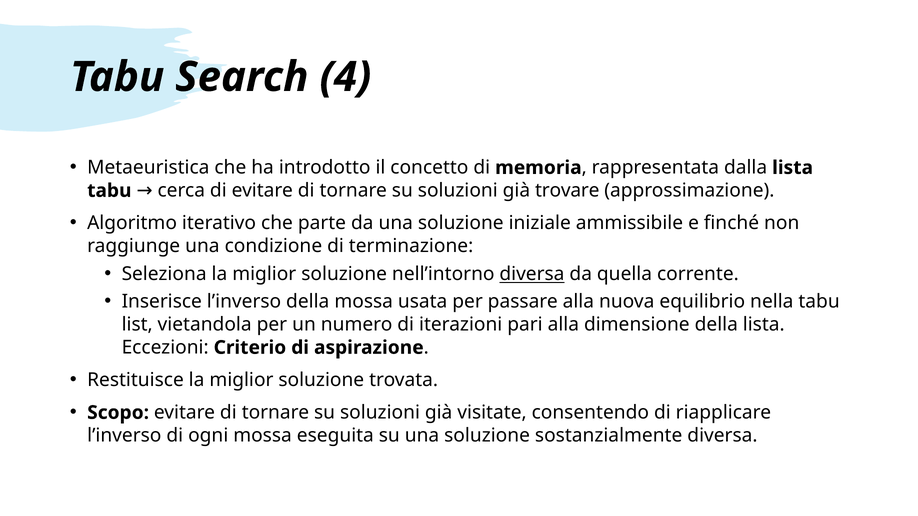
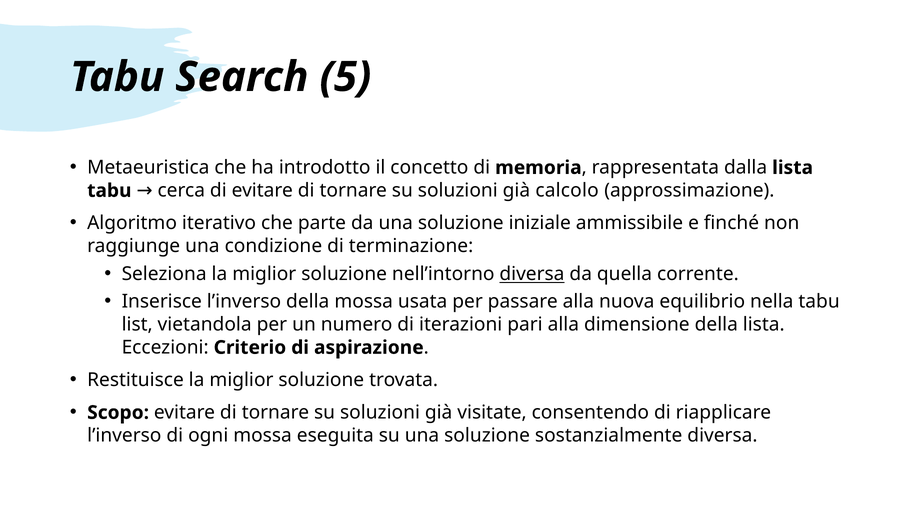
4: 4 -> 5
trovare: trovare -> calcolo
